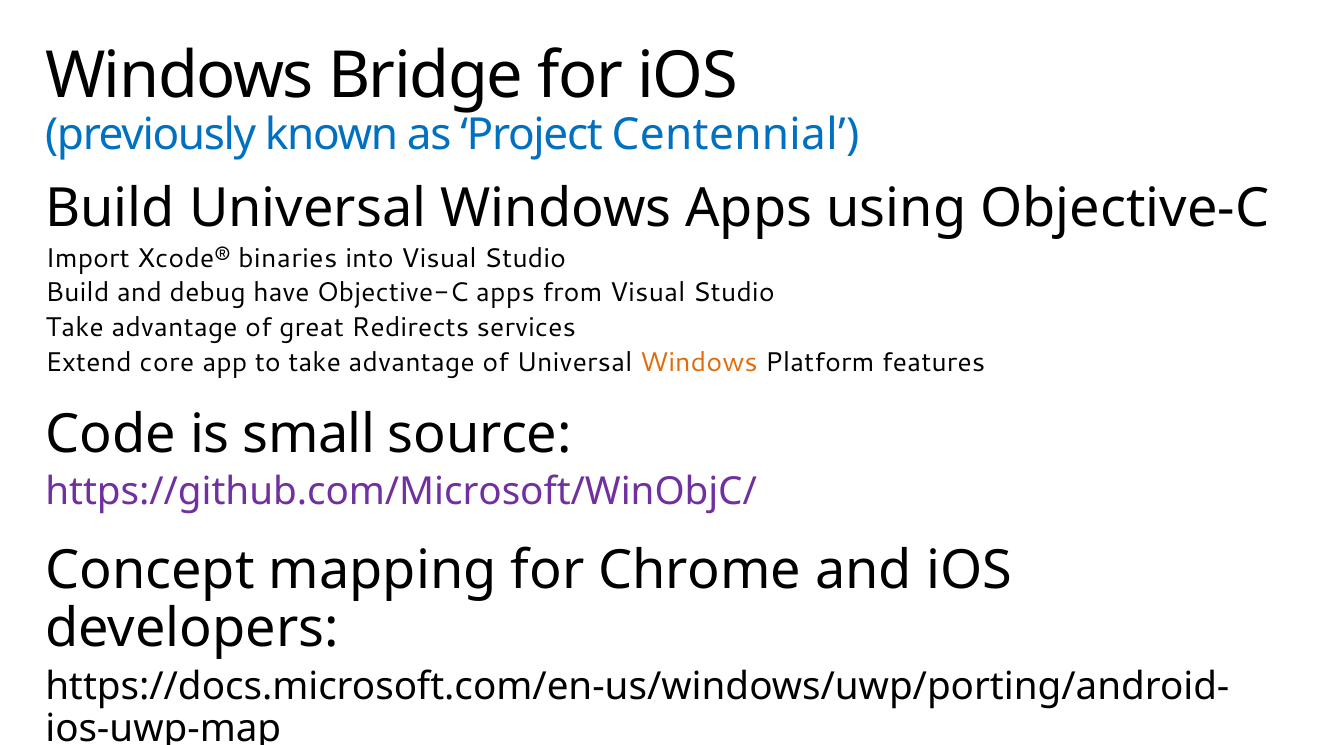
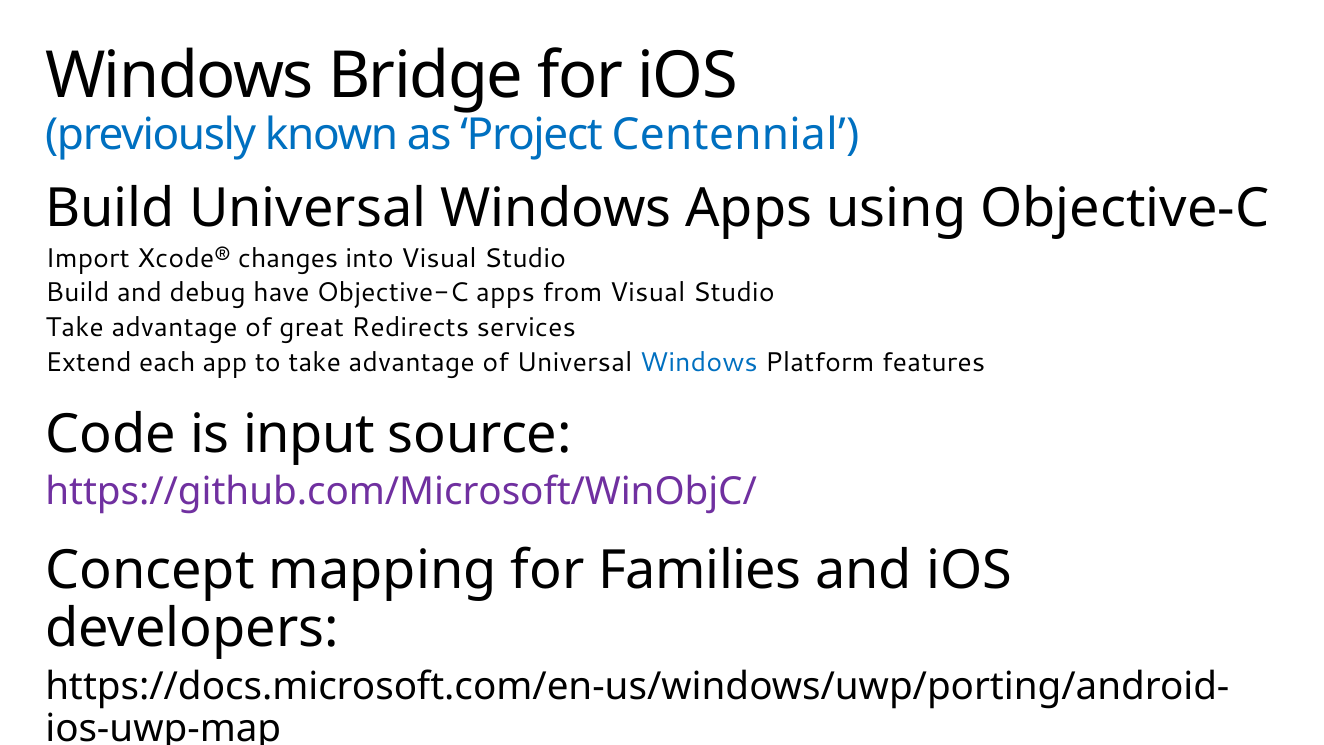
binaries: binaries -> changes
core: core -> each
Windows at (699, 362) colour: orange -> blue
small: small -> input
Chrome: Chrome -> Families
